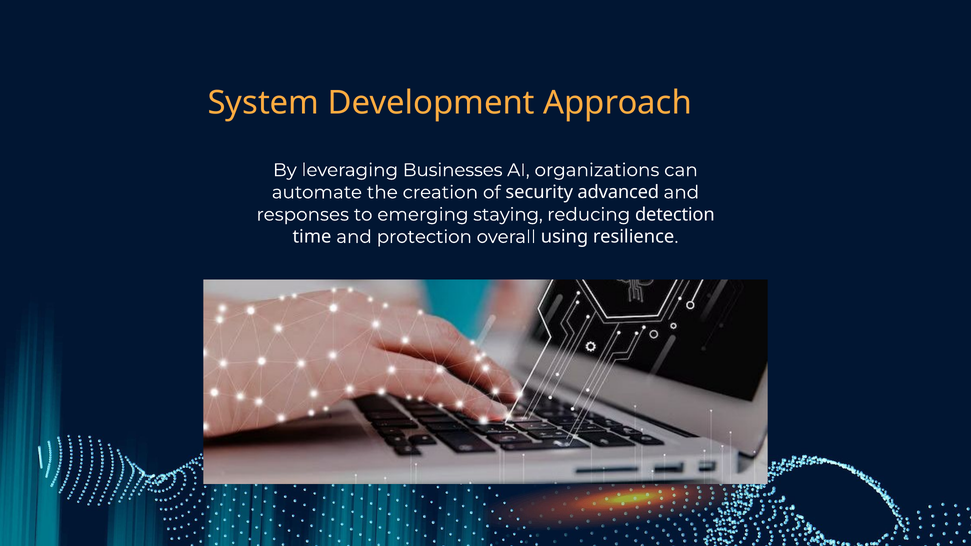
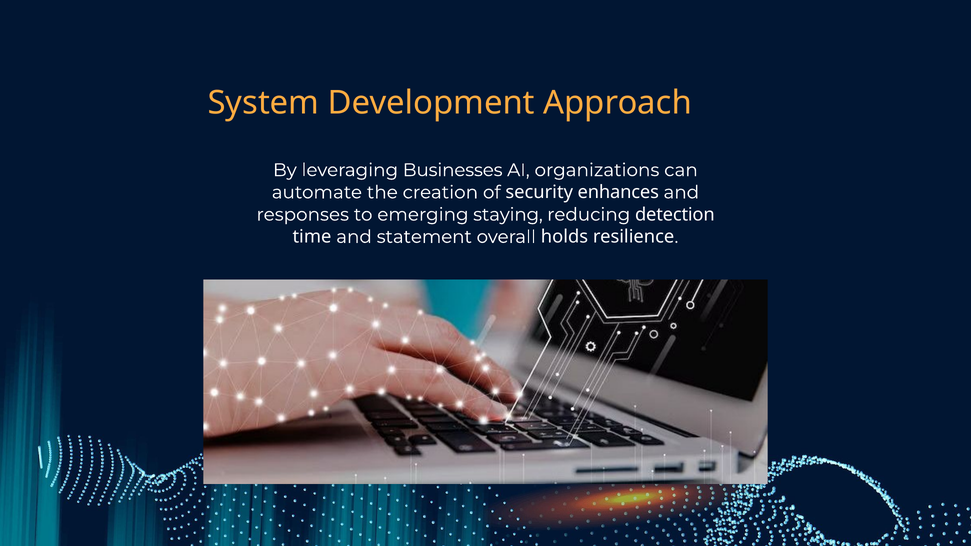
advanced: advanced -> enhances
protection: protection -> statement
using: using -> holds
